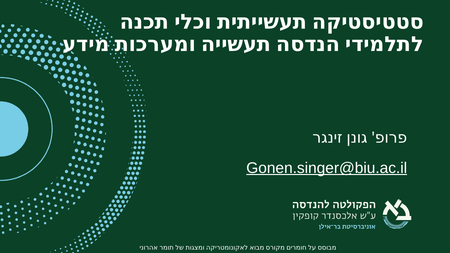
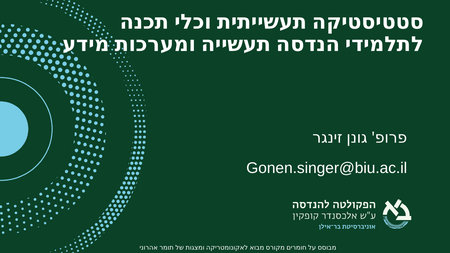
Gonen.singer@biu.ac.il underline: present -> none
